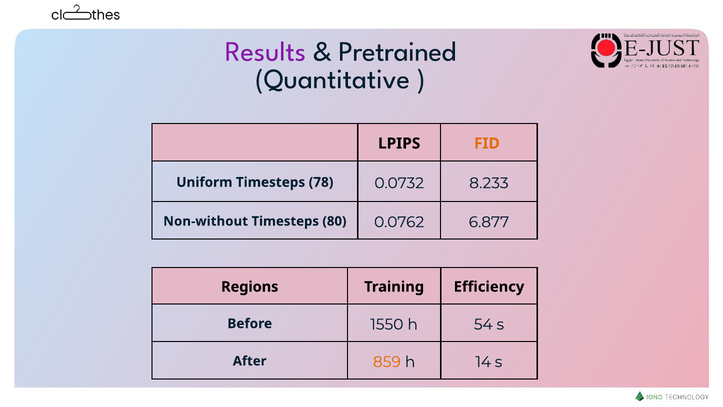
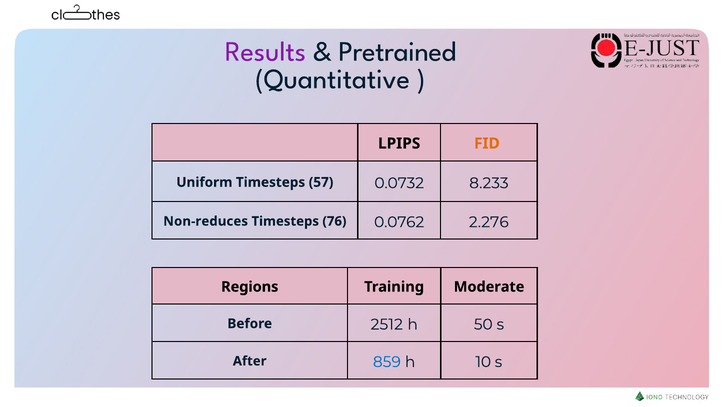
78: 78 -> 57
Non-without: Non-without -> Non-reduces
80: 80 -> 76
6.877: 6.877 -> 2.276
Efficiency: Efficiency -> Moderate
1550: 1550 -> 2512
54: 54 -> 50
859 colour: orange -> blue
14: 14 -> 10
